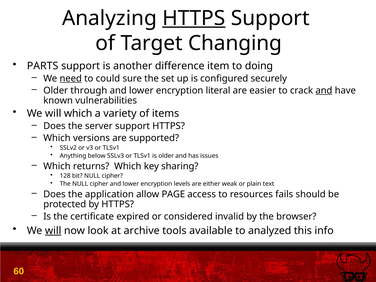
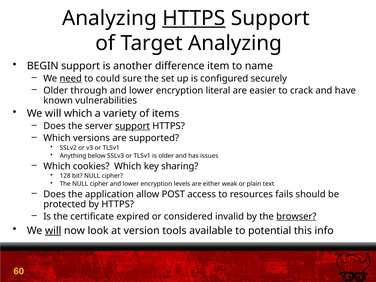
Target Changing: Changing -> Analyzing
PARTS: PARTS -> BEGIN
doing: doing -> name
and at (324, 90) underline: present -> none
support at (133, 126) underline: none -> present
returns: returns -> cookies
PAGE: PAGE -> POST
browser underline: none -> present
archive: archive -> version
analyzed: analyzed -> potential
